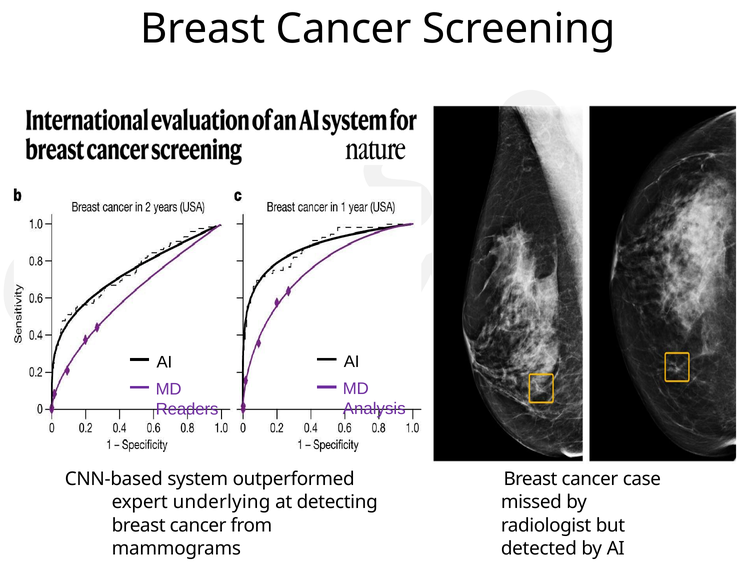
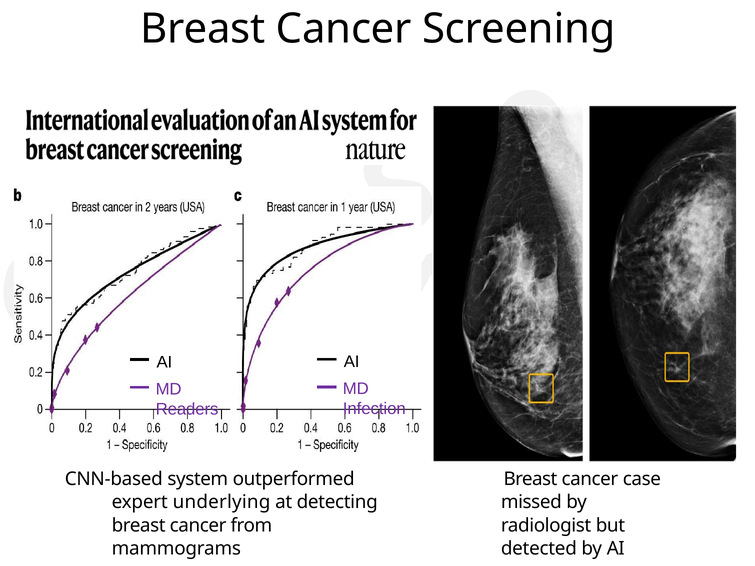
Analysis: Analysis -> Infection
